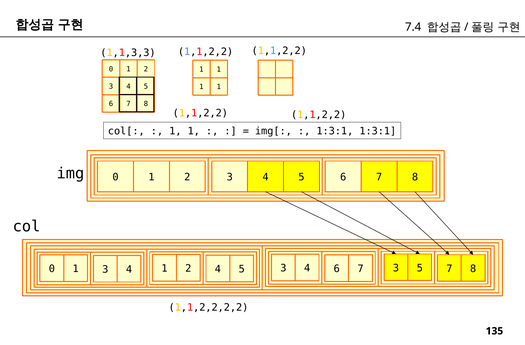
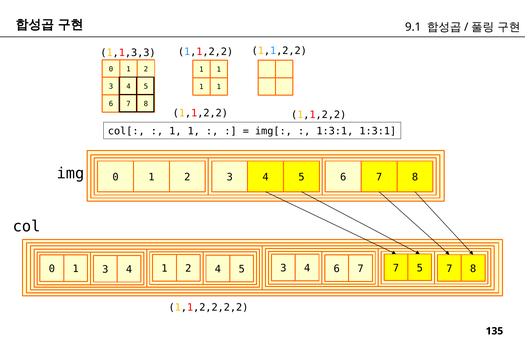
7.4: 7.4 -> 9.1
7 3: 3 -> 7
